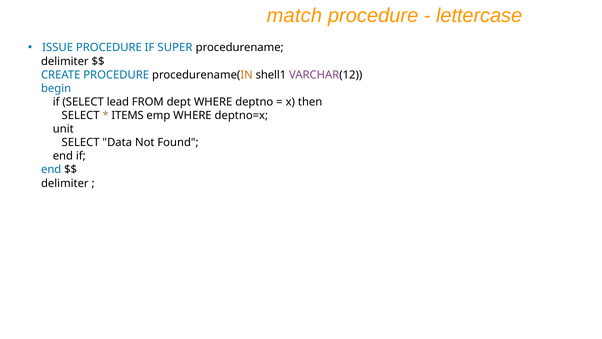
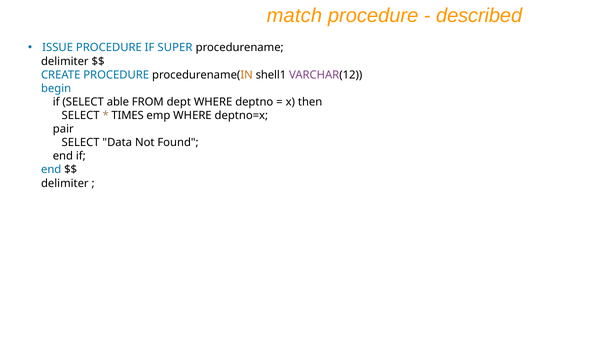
lettercase: lettercase -> described
lead: lead -> able
ITEMS: ITEMS -> TIMES
unit: unit -> pair
